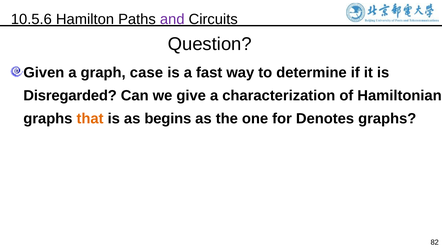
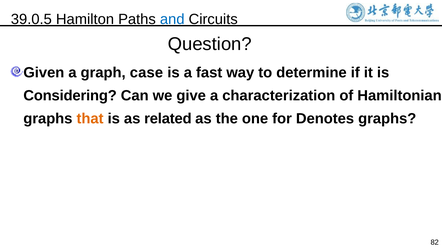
10.5.6: 10.5.6 -> 39.0.5
and colour: purple -> blue
Disregarded: Disregarded -> Considering
begins: begins -> related
